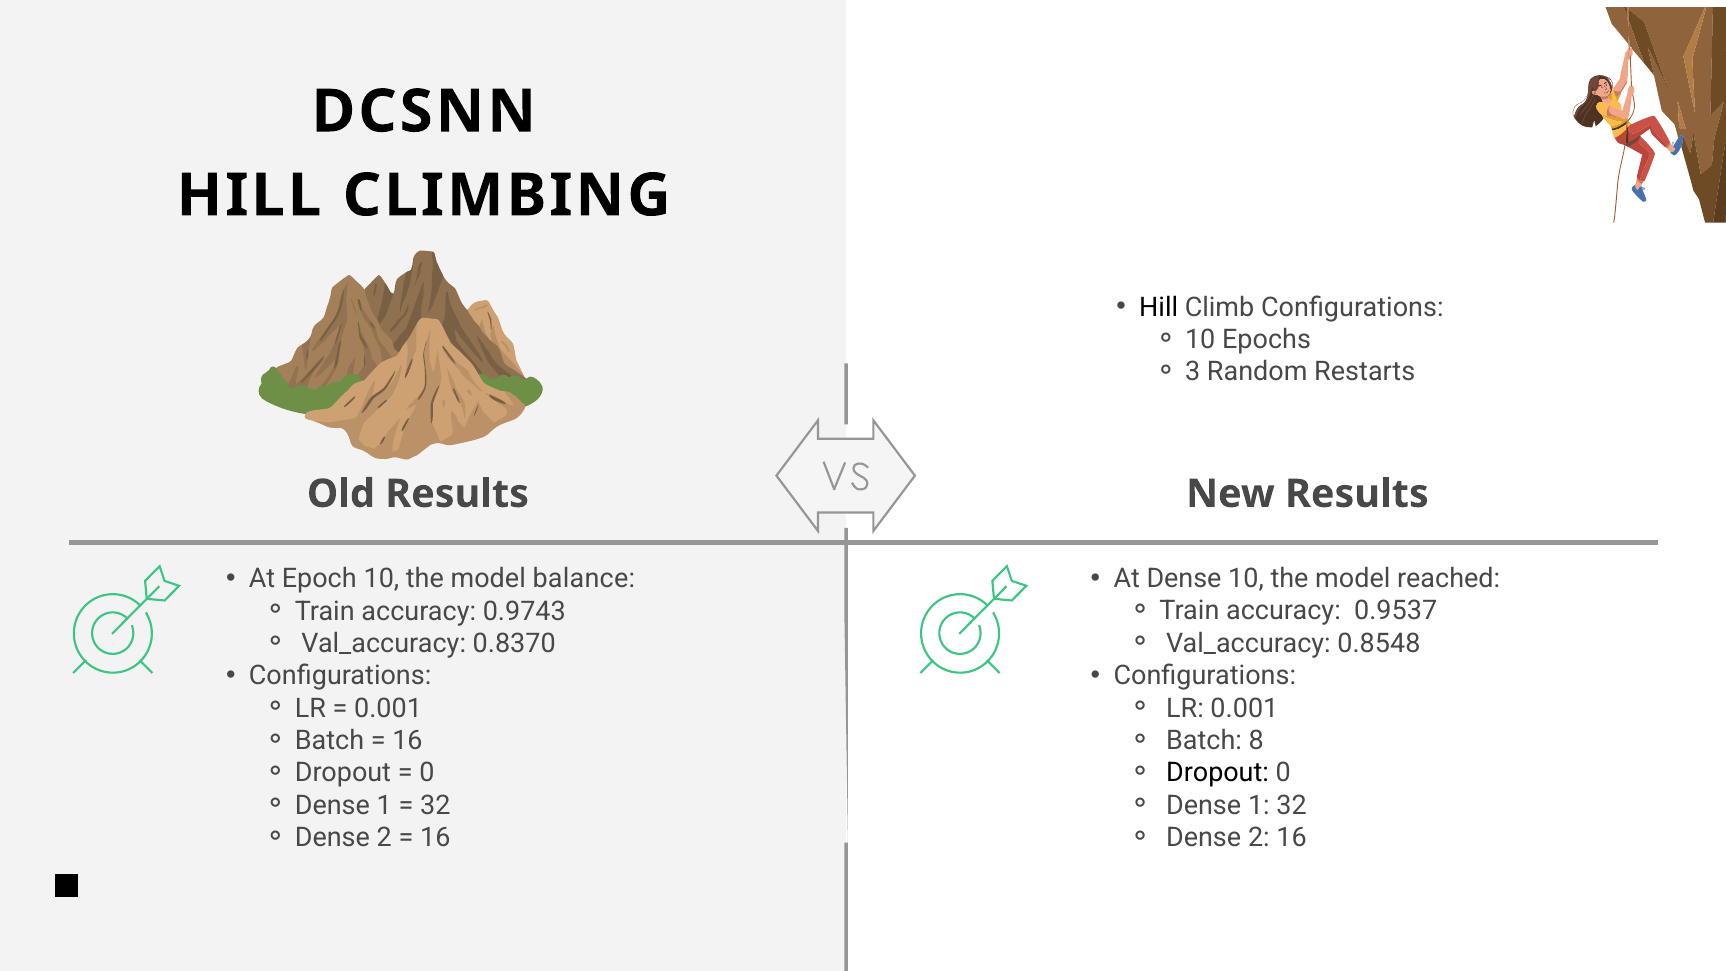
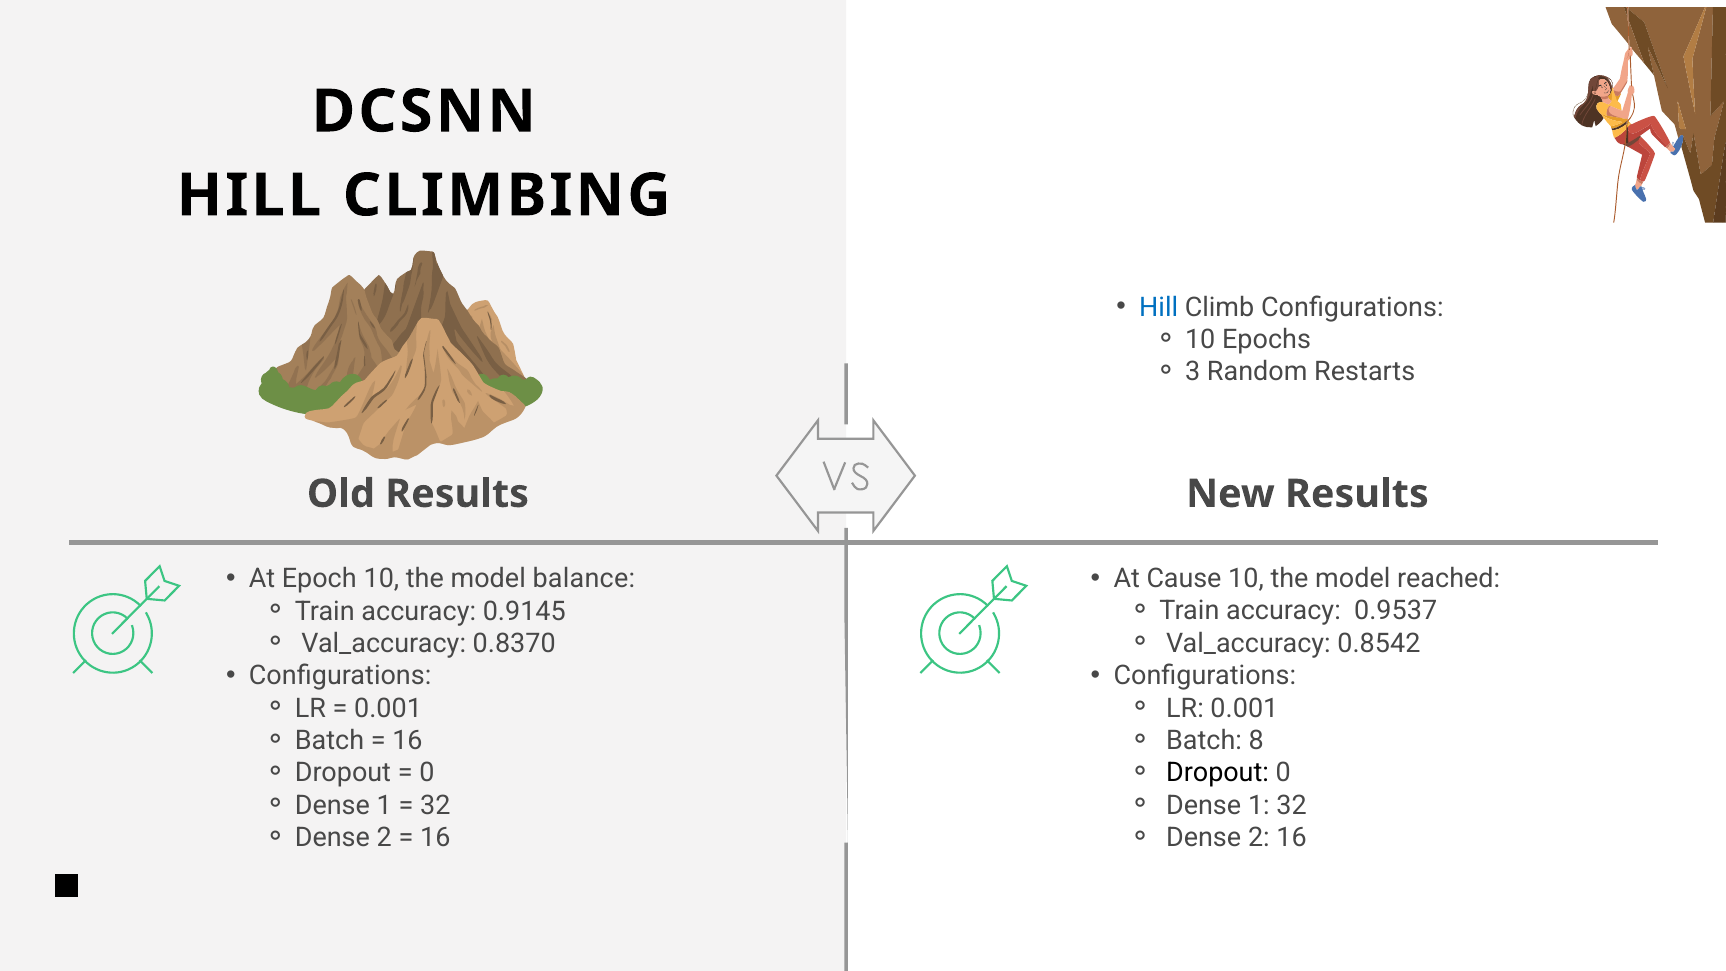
Hill at (1159, 307) colour: black -> blue
At Dense: Dense -> Cause
0.9743: 0.9743 -> 0.9145
0.8548: 0.8548 -> 0.8542
